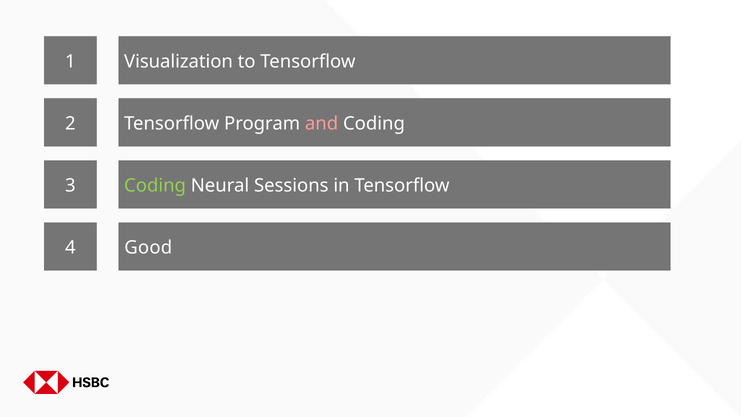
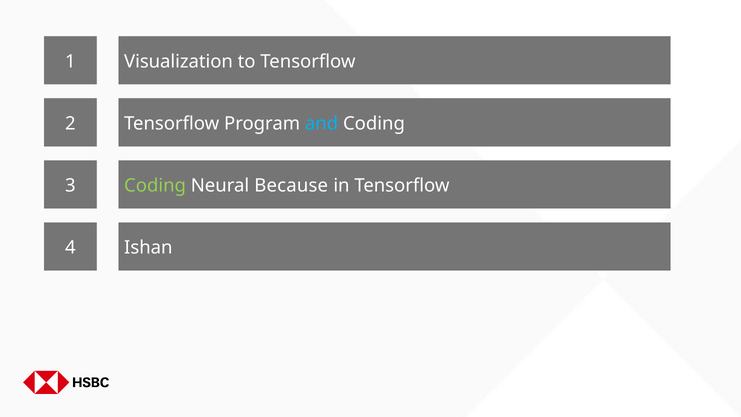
and colour: pink -> light blue
Sessions: Sessions -> Because
Good: Good -> Ishan
